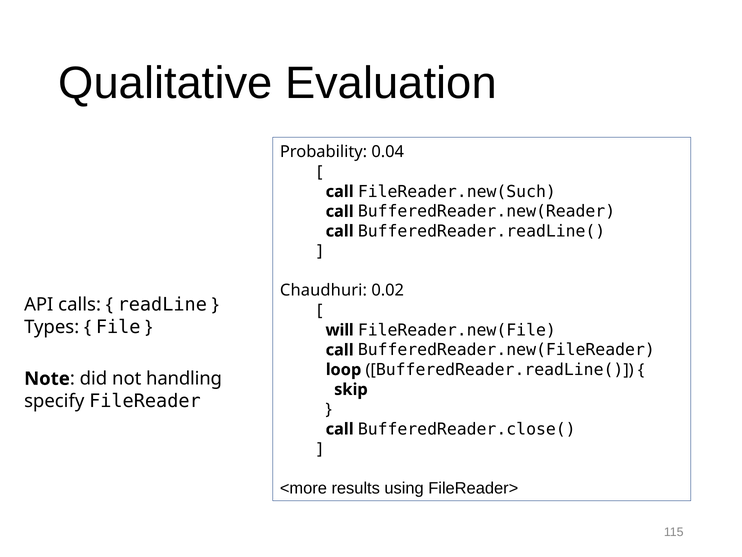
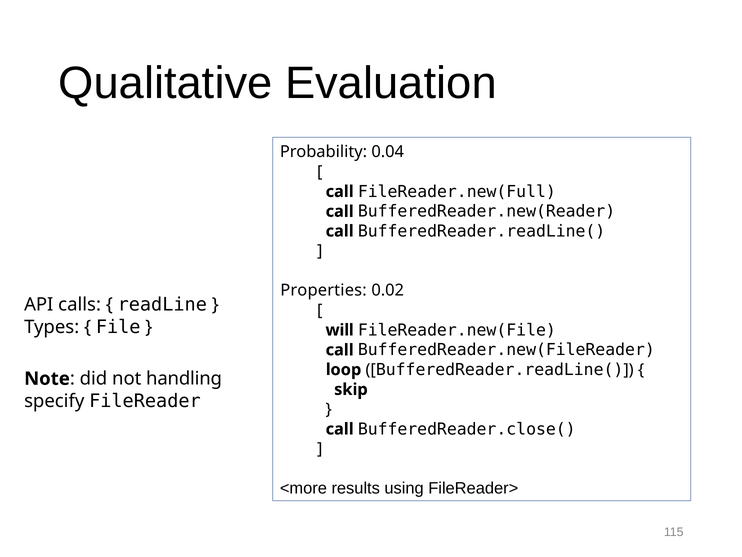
FileReader.new(Such: FileReader.new(Such -> FileReader.new(Full
Chaudhuri: Chaudhuri -> Properties
